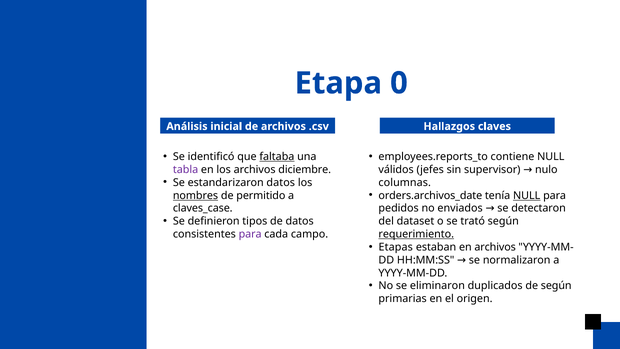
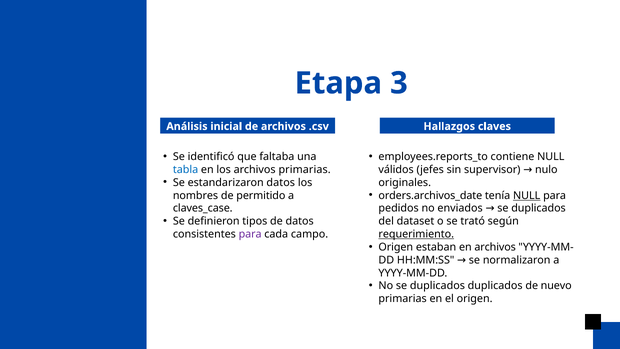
0: 0 -> 3
faltaba underline: present -> none
tabla colour: purple -> blue
archivos diciembre: diciembre -> primarias
columnas: columnas -> originales
nombres underline: present -> none
enviados se detectaron: detectaron -> duplicados
Etapas at (396, 247): Etapas -> Origen
No se eliminaron: eliminaron -> duplicados
de según: según -> nuevo
